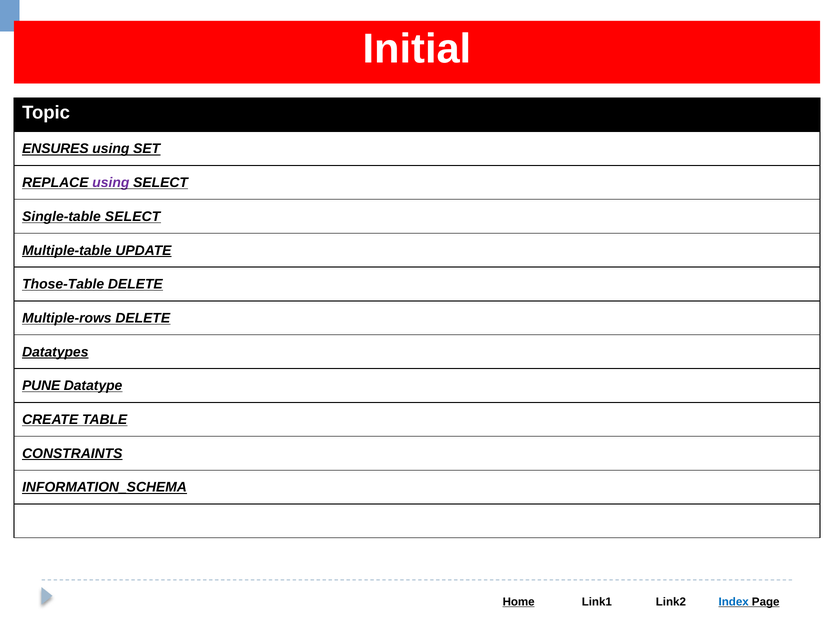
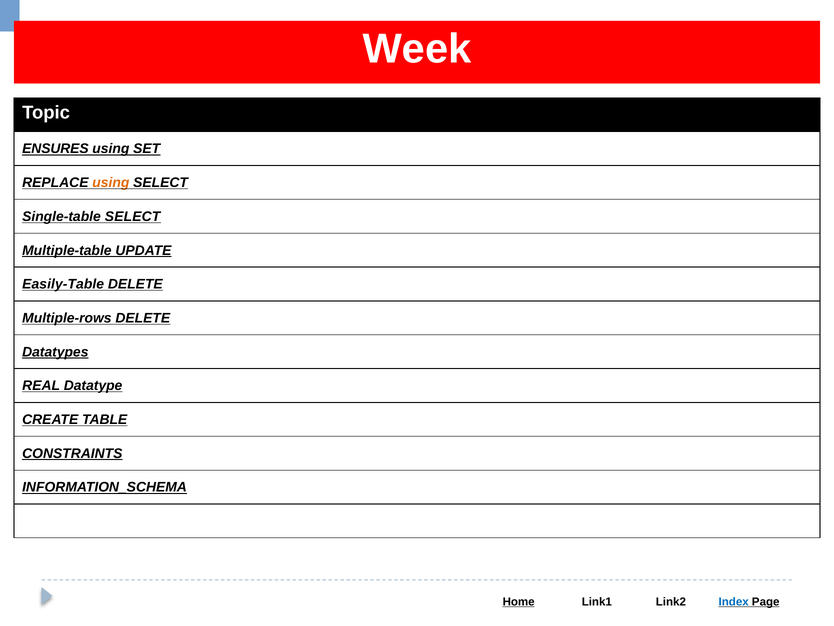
Initial: Initial -> Week
using at (111, 183) colour: purple -> orange
Those-Table: Those-Table -> Easily-Table
PUNE: PUNE -> REAL
